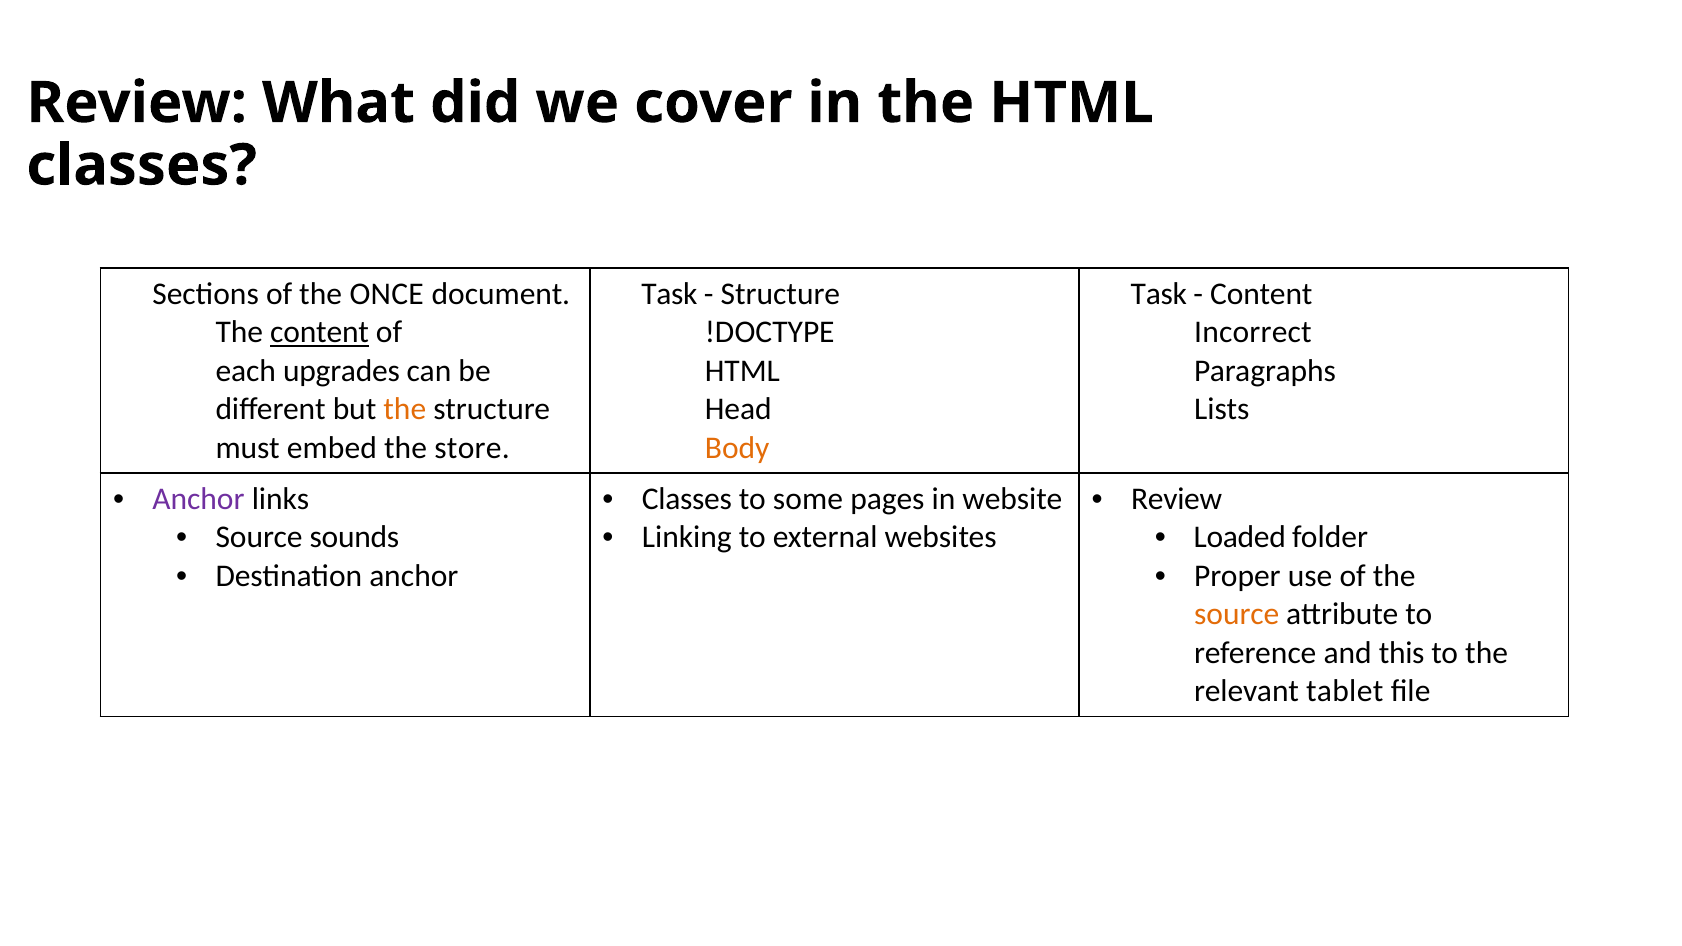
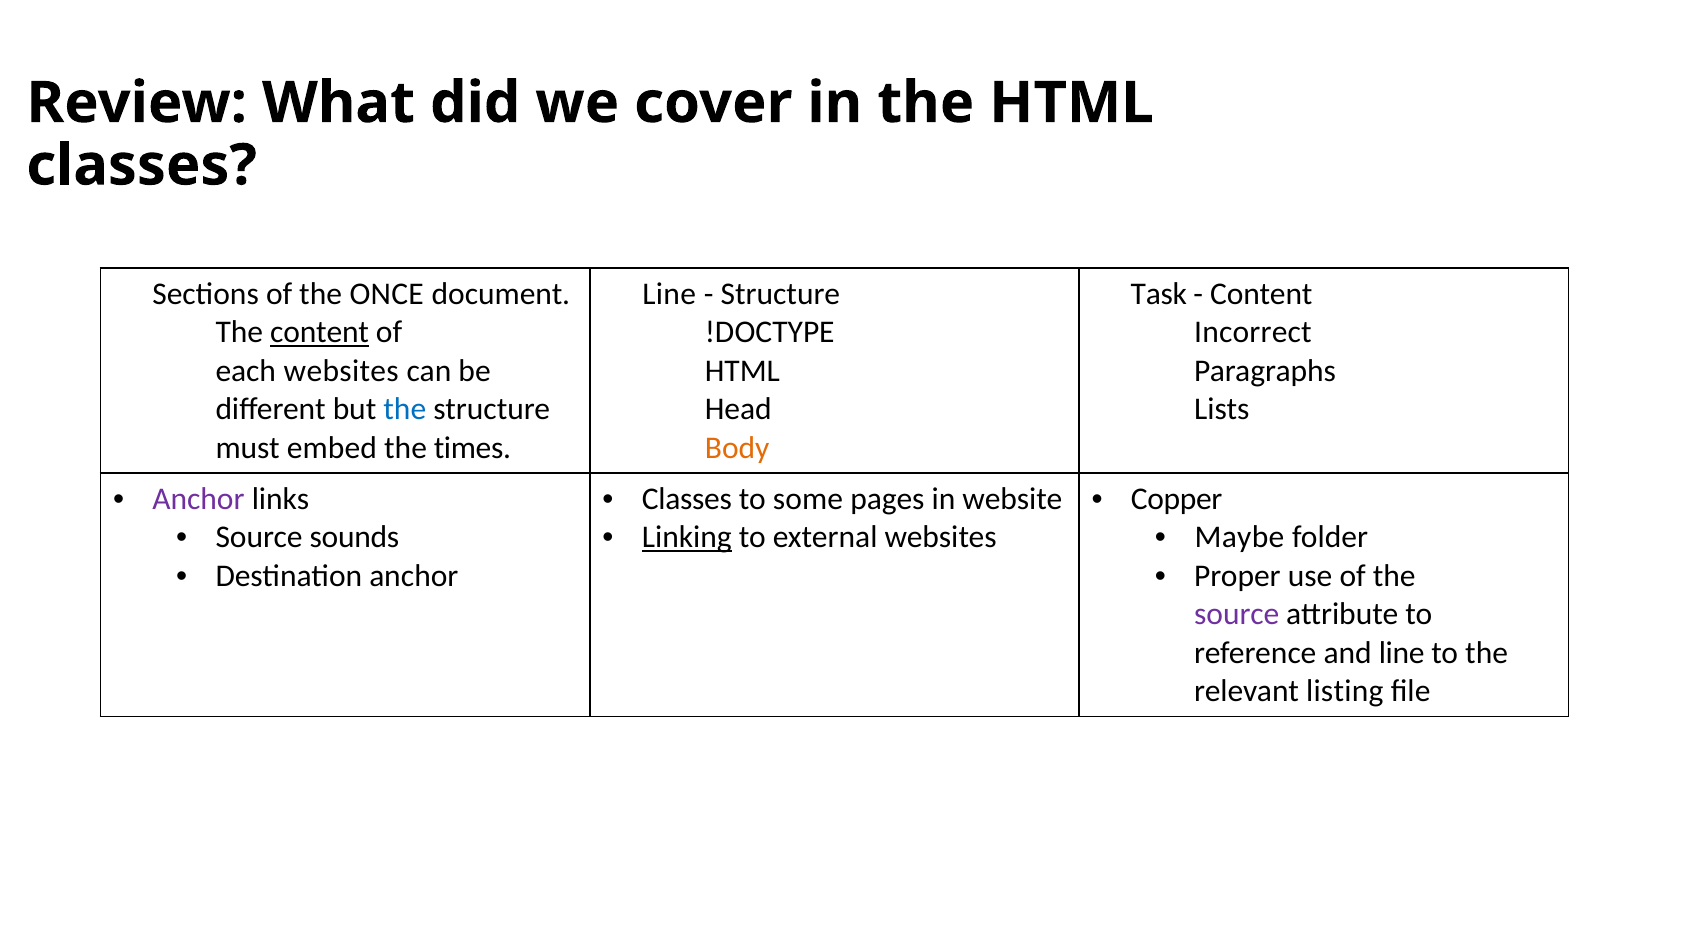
Task at (669, 294): Task -> Line
each upgrades: upgrades -> websites
the at (405, 409) colour: orange -> blue
store: store -> times
Review at (1177, 499): Review -> Copper
Linking underline: none -> present
Loaded: Loaded -> Maybe
source at (1237, 614) colour: orange -> purple
and this: this -> line
tablet: tablet -> listing
